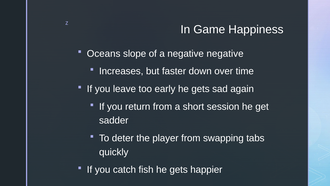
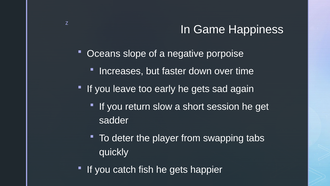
negative negative: negative -> porpoise
return from: from -> slow
